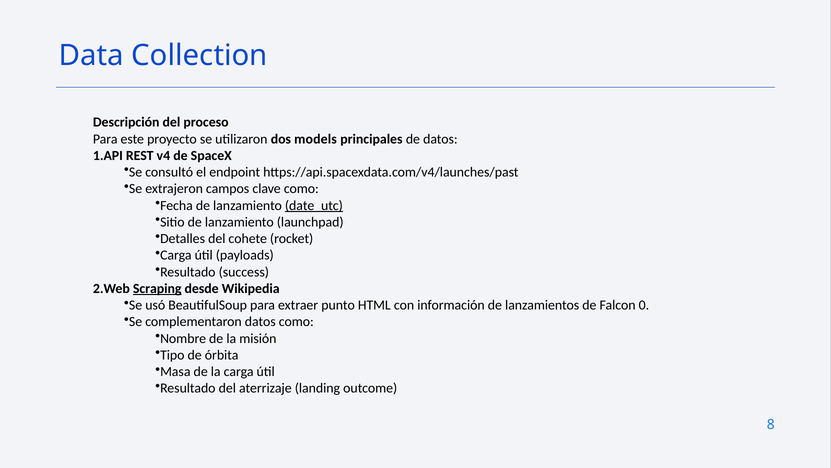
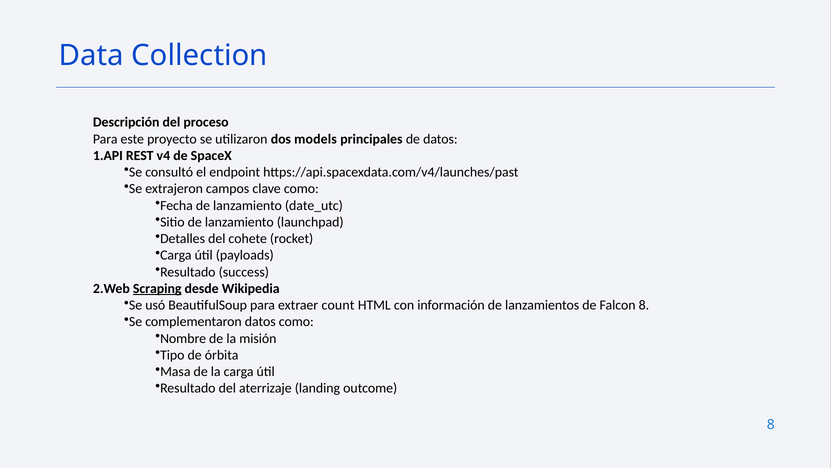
date_utc underline: present -> none
punto: punto -> count
Falcon 0: 0 -> 8
